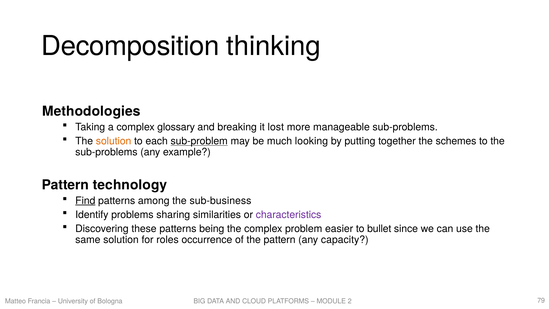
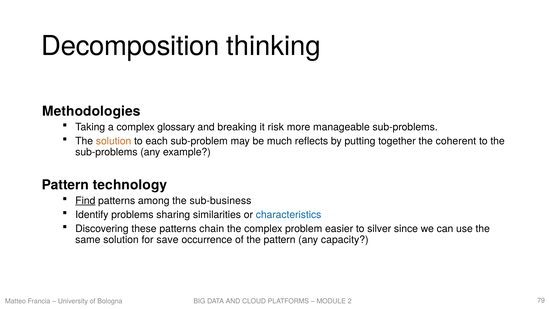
lost: lost -> risk
sub-problem underline: present -> none
looking: looking -> reflects
schemes: schemes -> coherent
characteristics colour: purple -> blue
being: being -> chain
bullet: bullet -> silver
roles: roles -> save
